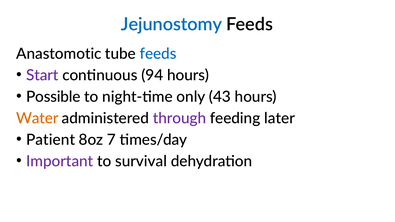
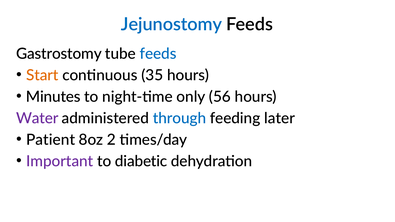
Anastomotic: Anastomotic -> Gastrostomy
Start colour: purple -> orange
94: 94 -> 35
Possible: Possible -> Minutes
43: 43 -> 56
Water colour: orange -> purple
through colour: purple -> blue
7: 7 -> 2
survival: survival -> diabetic
